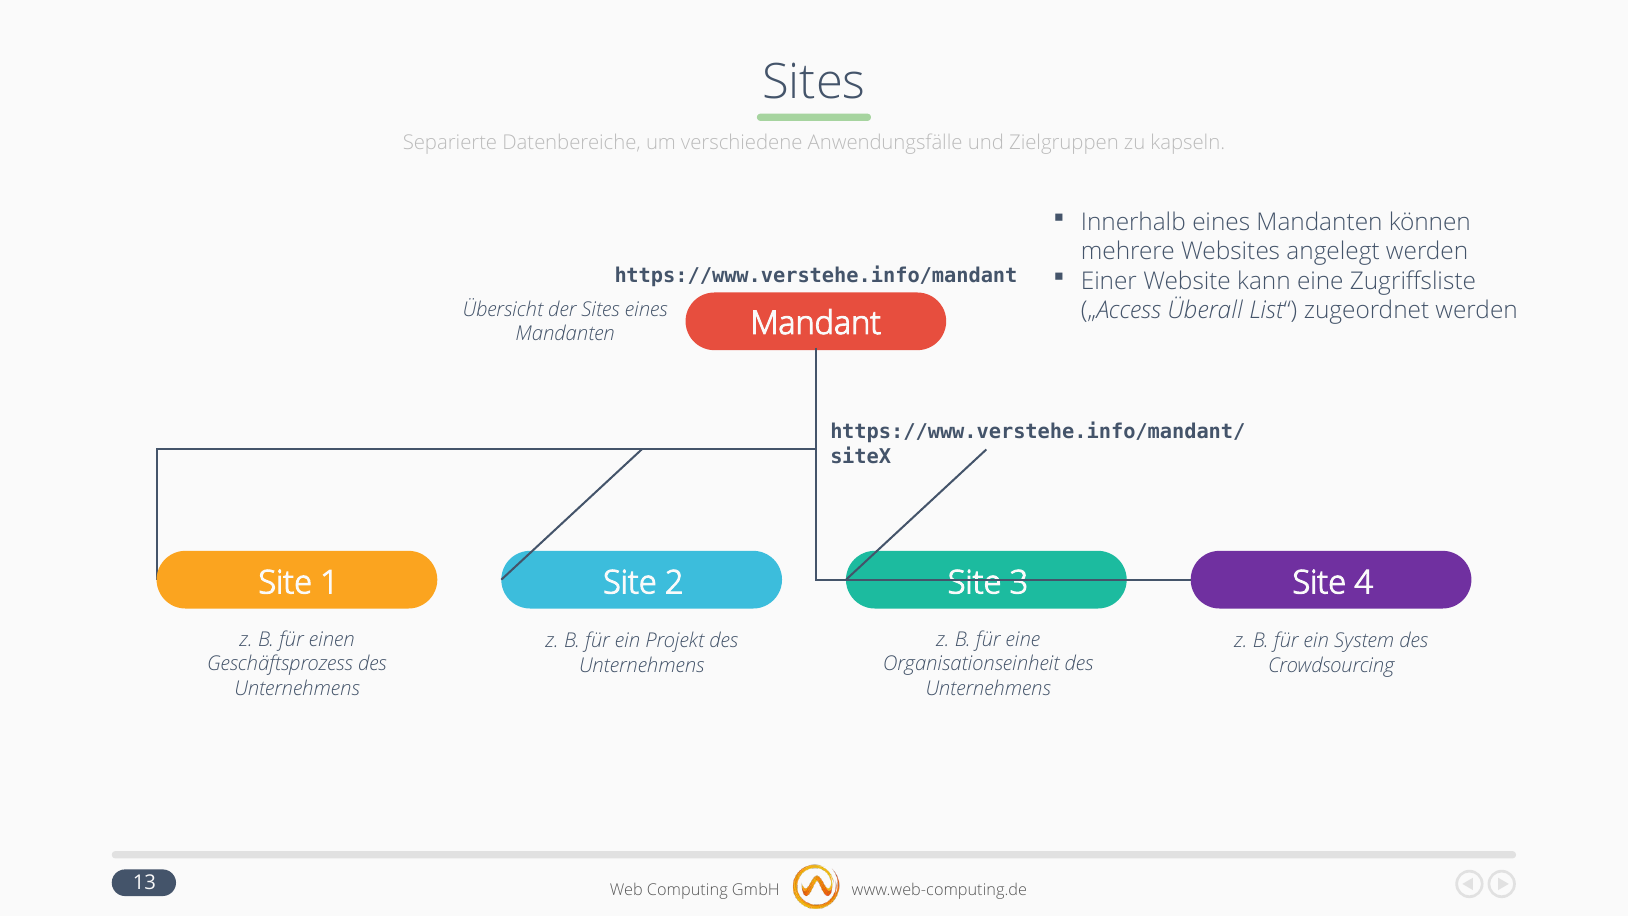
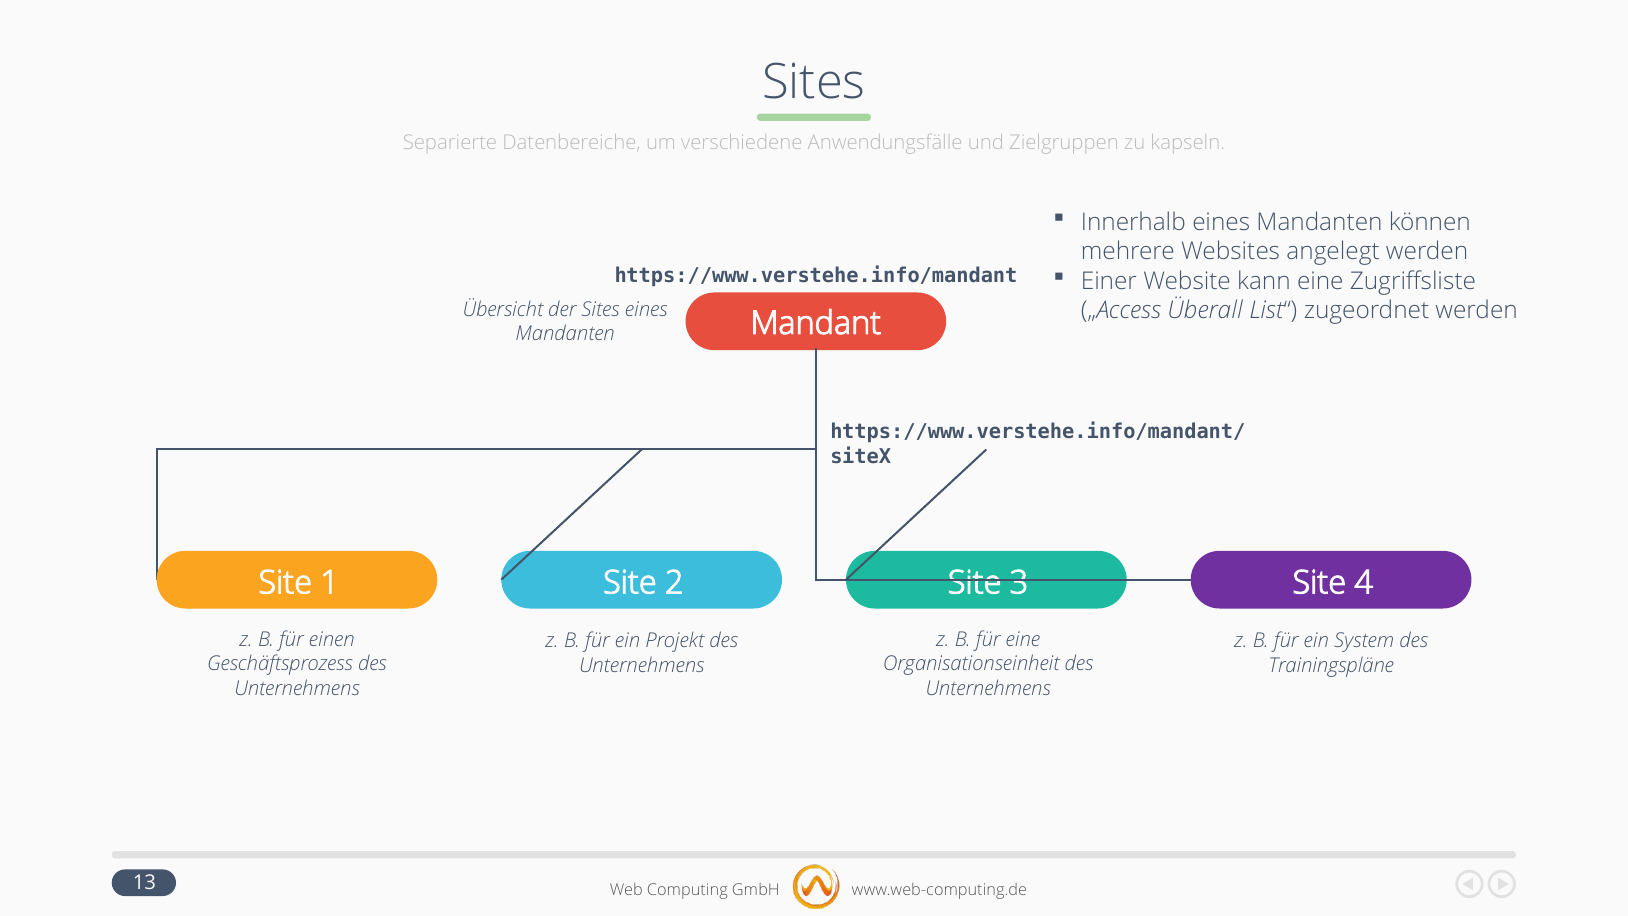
Crowdsourcing: Crowdsourcing -> Trainingspläne
